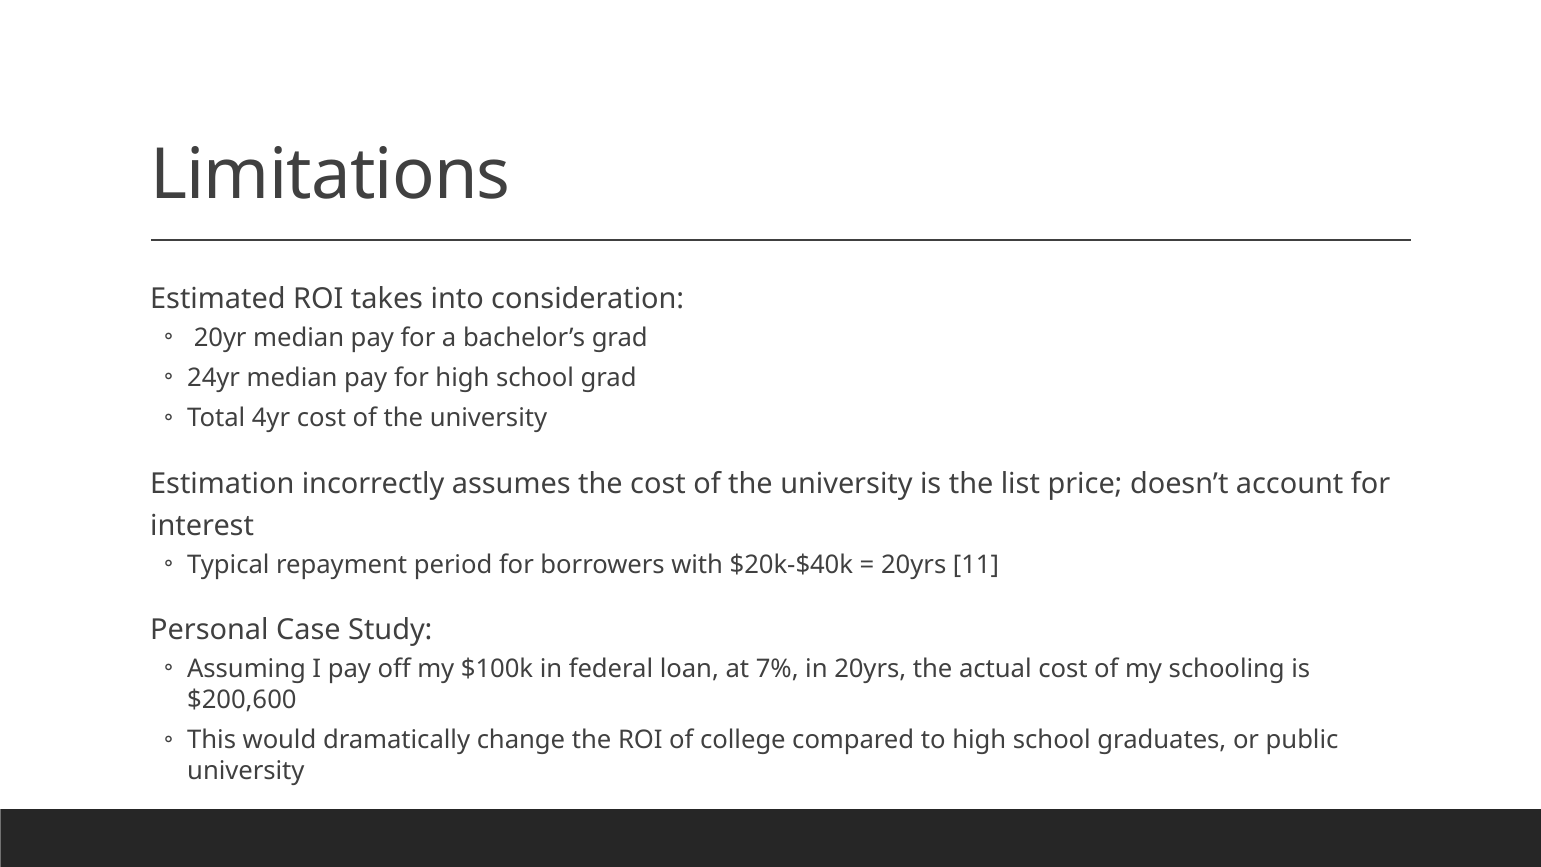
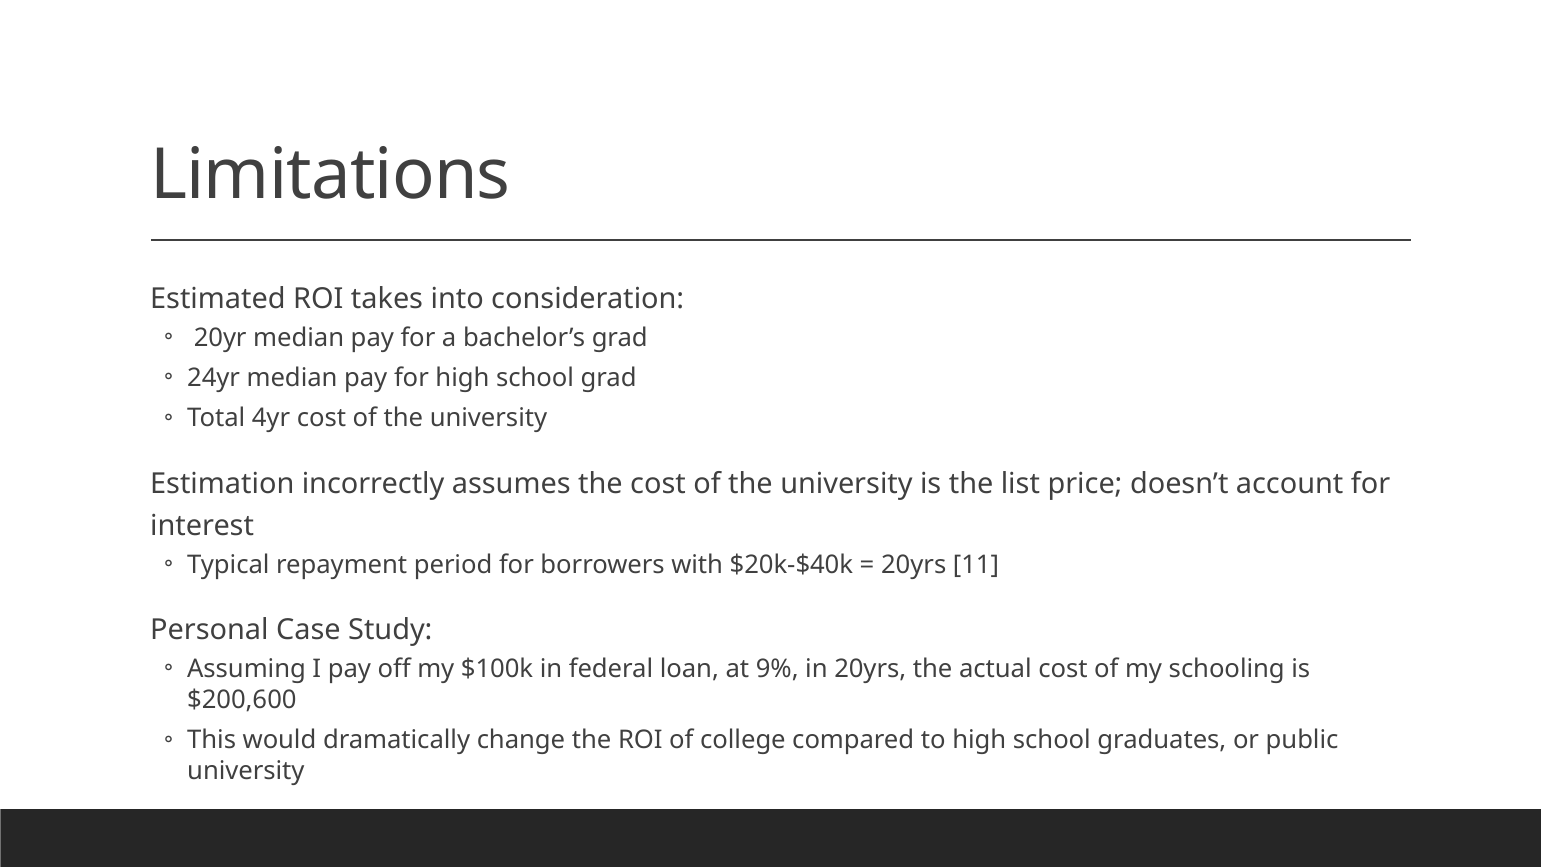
7%: 7% -> 9%
